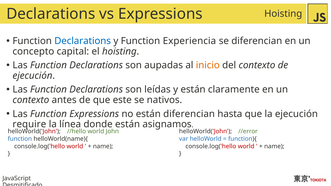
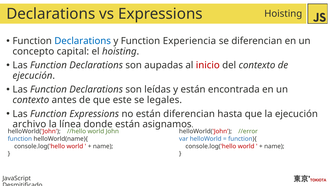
inicio colour: orange -> red
claramente: claramente -> encontrada
nativos: nativos -> legales
require: require -> archivo
